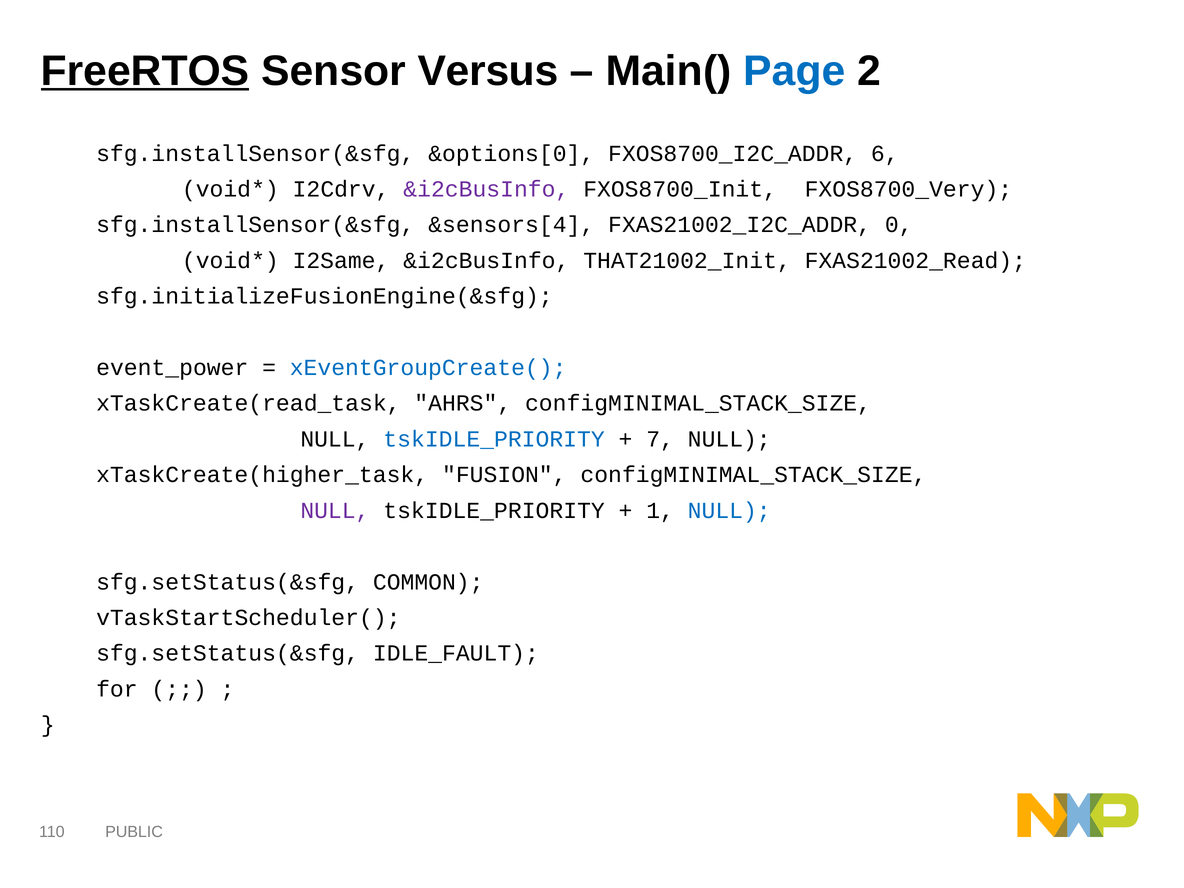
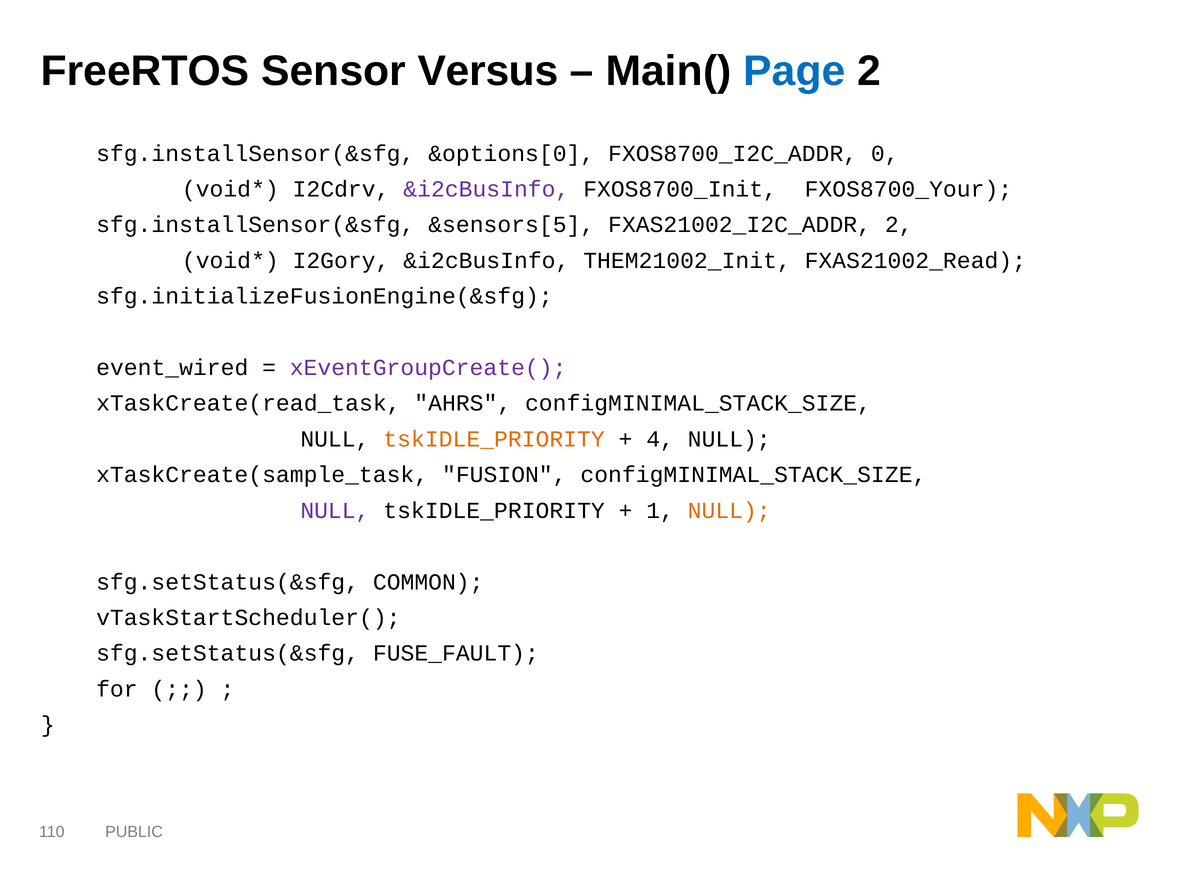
FreeRTOS underline: present -> none
6: 6 -> 0
FXOS8700_Very: FXOS8700_Very -> FXOS8700_Your
&sensors[4: &sensors[4 -> &sensors[5
FXAS21002_I2C_ADDR 0: 0 -> 2
I2Same: I2Same -> I2Gory
THAT21002_Init: THAT21002_Init -> THEM21002_Init
event_power: event_power -> event_wired
xEventGroupCreate( colour: blue -> purple
tskIDLE_PRIORITY at (494, 439) colour: blue -> orange
7: 7 -> 4
xTaskCreate(higher_task: xTaskCreate(higher_task -> xTaskCreate(sample_task
NULL at (729, 511) colour: blue -> orange
IDLE_FAULT: IDLE_FAULT -> FUSE_FAULT
